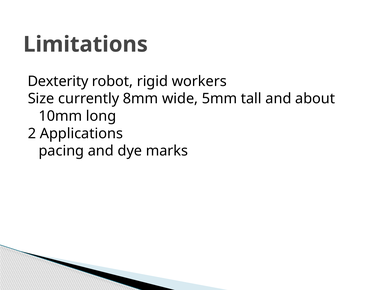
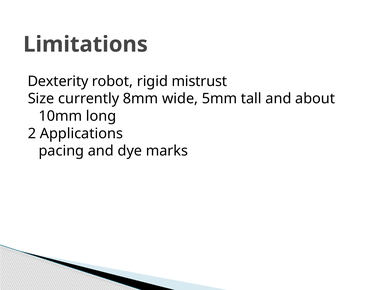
workers: workers -> mistrust
